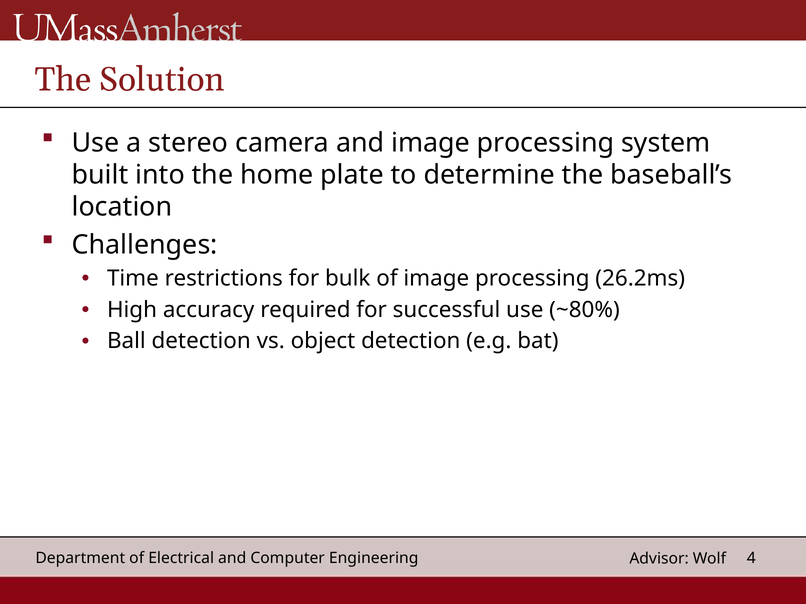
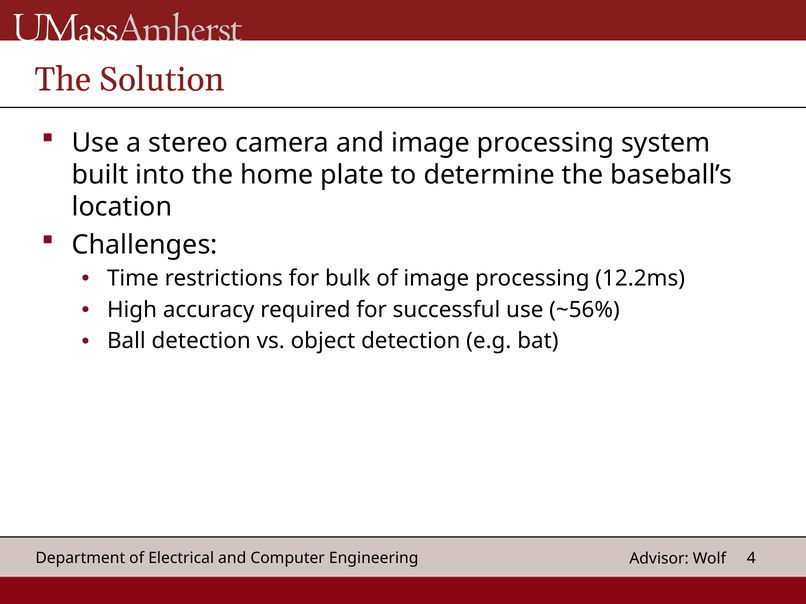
26.2ms: 26.2ms -> 12.2ms
~80%: ~80% -> ~56%
